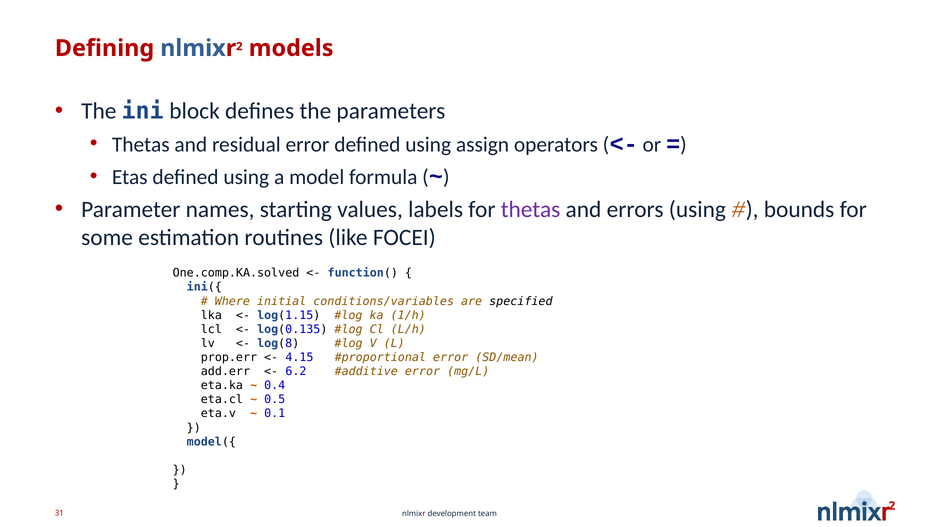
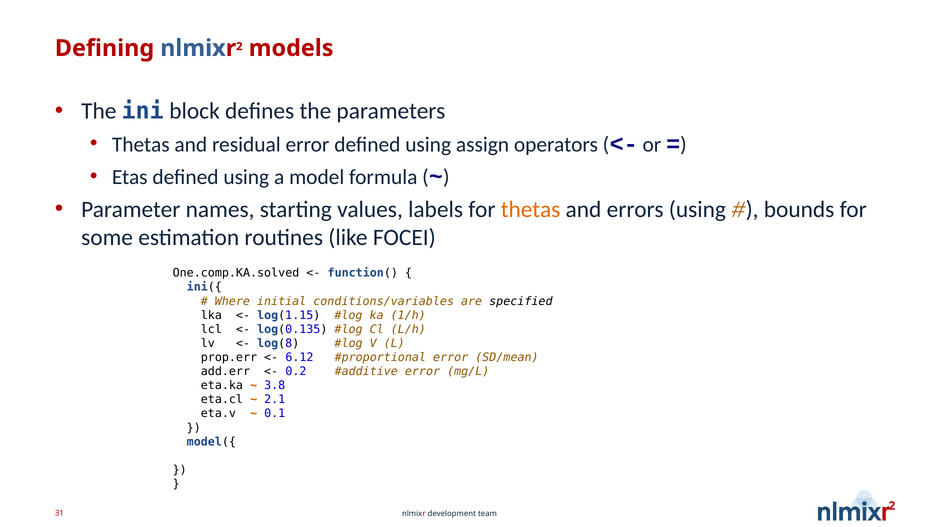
thetas at (531, 209) colour: purple -> orange
4.15: 4.15 -> 6.12
6.2: 6.2 -> 0.2
0.4: 0.4 -> 3.8
0.5: 0.5 -> 2.1
